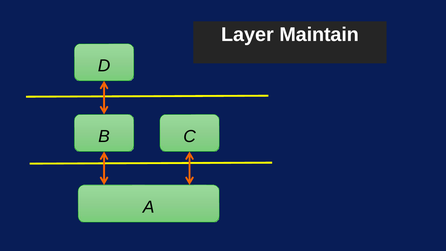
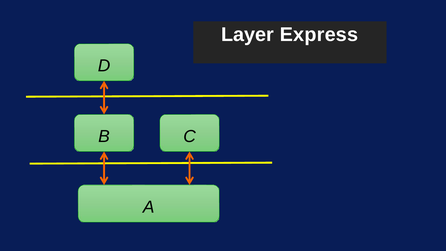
Maintain: Maintain -> Express
